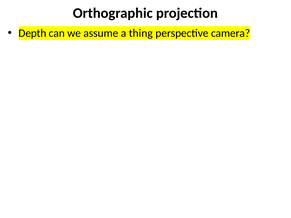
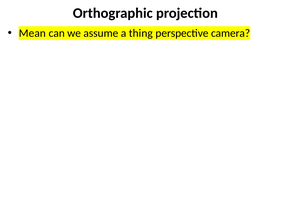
Depth: Depth -> Mean
